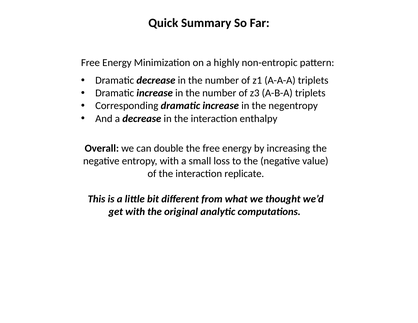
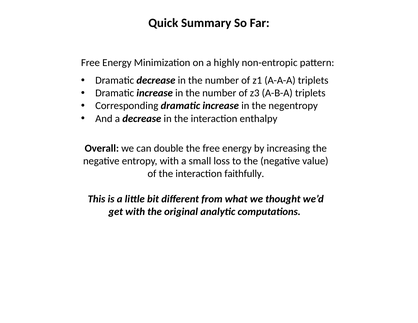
replicate: replicate -> faithfully
